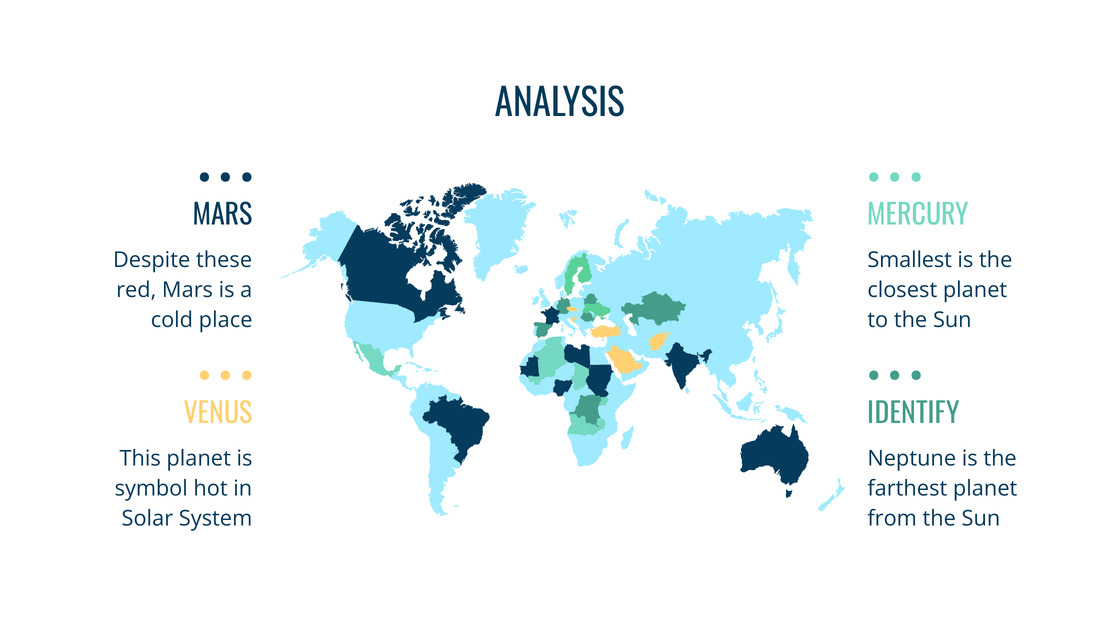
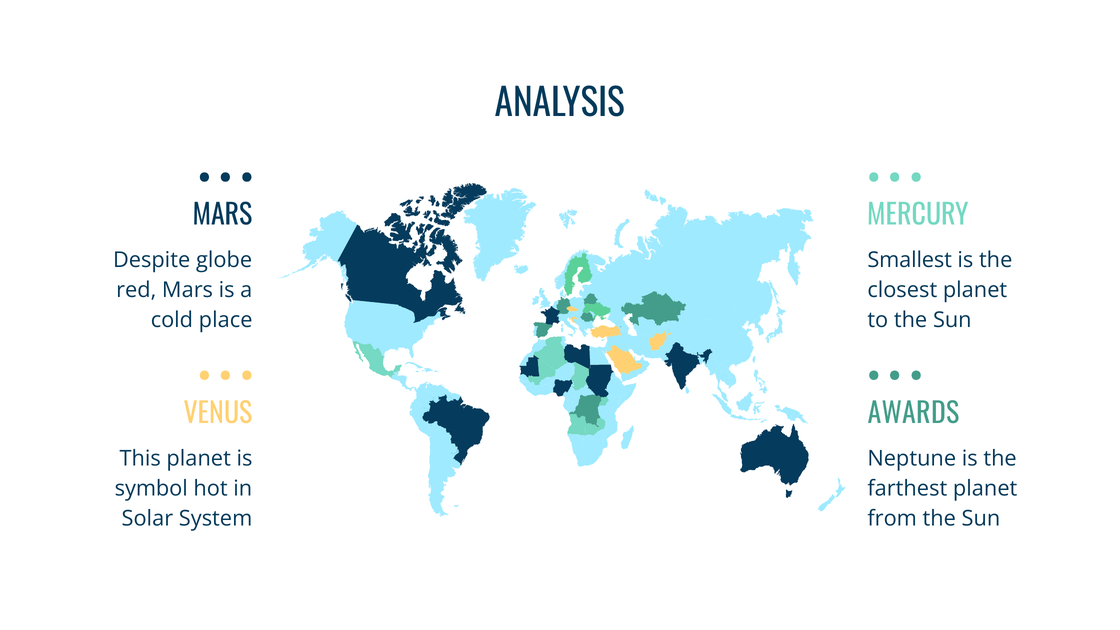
these: these -> globe
IDENTIFY: IDENTIFY -> AWARDS
